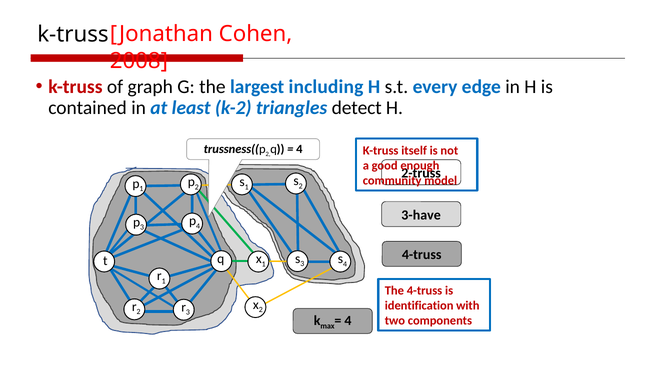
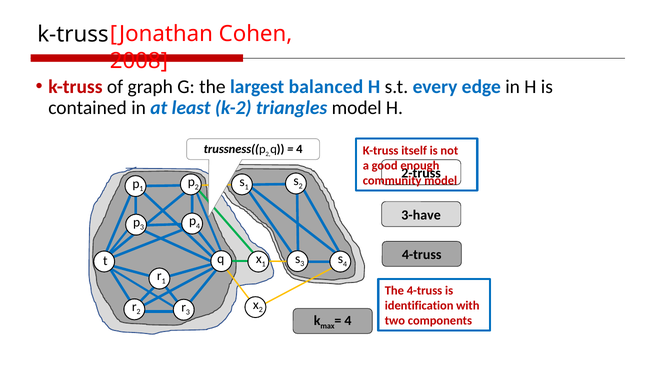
including: including -> balanced
triangles detect: detect -> model
